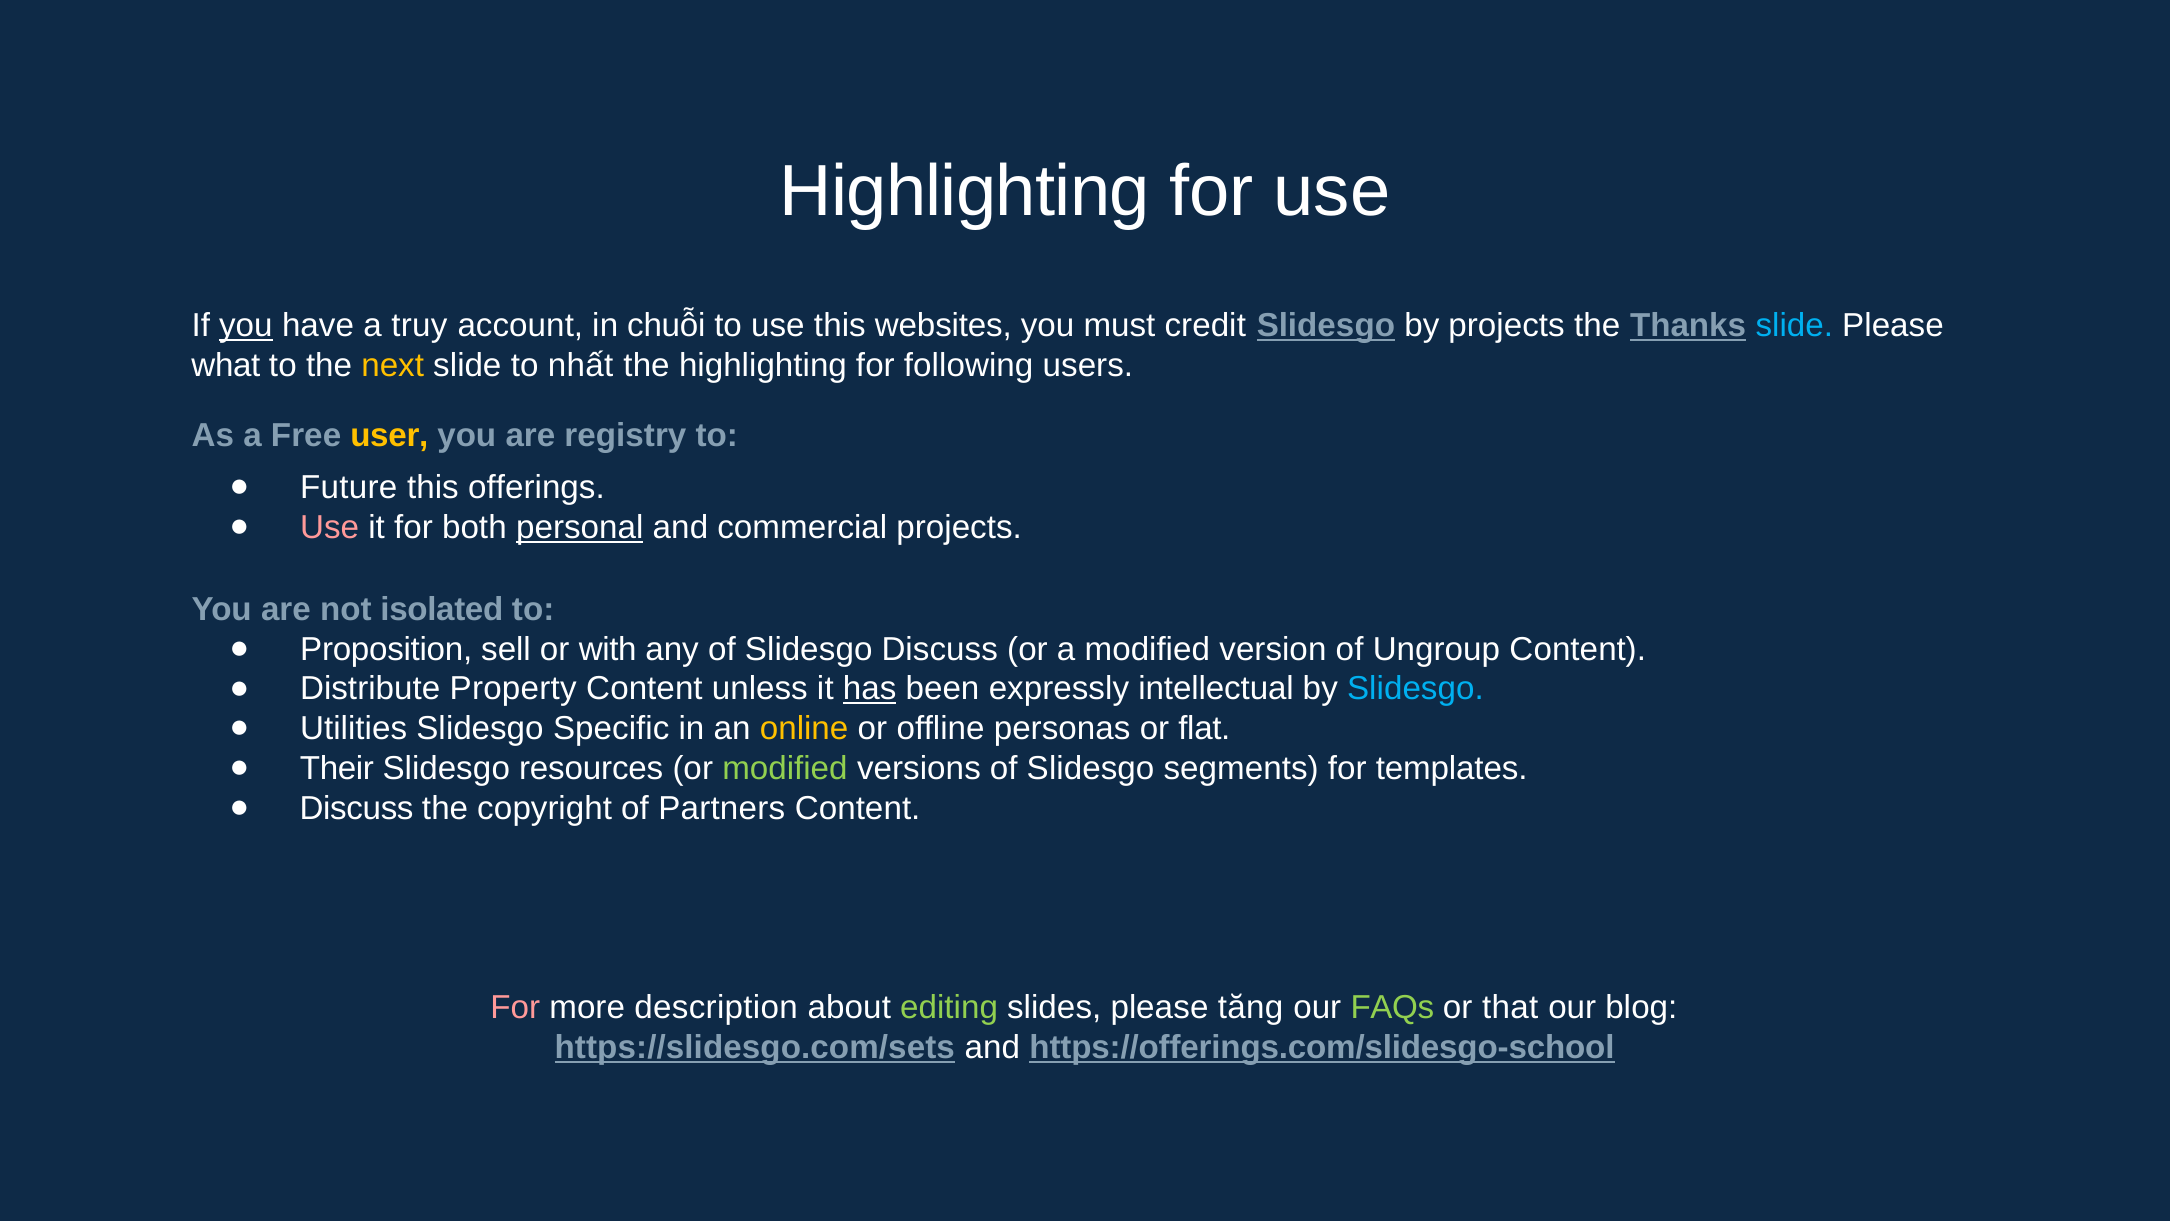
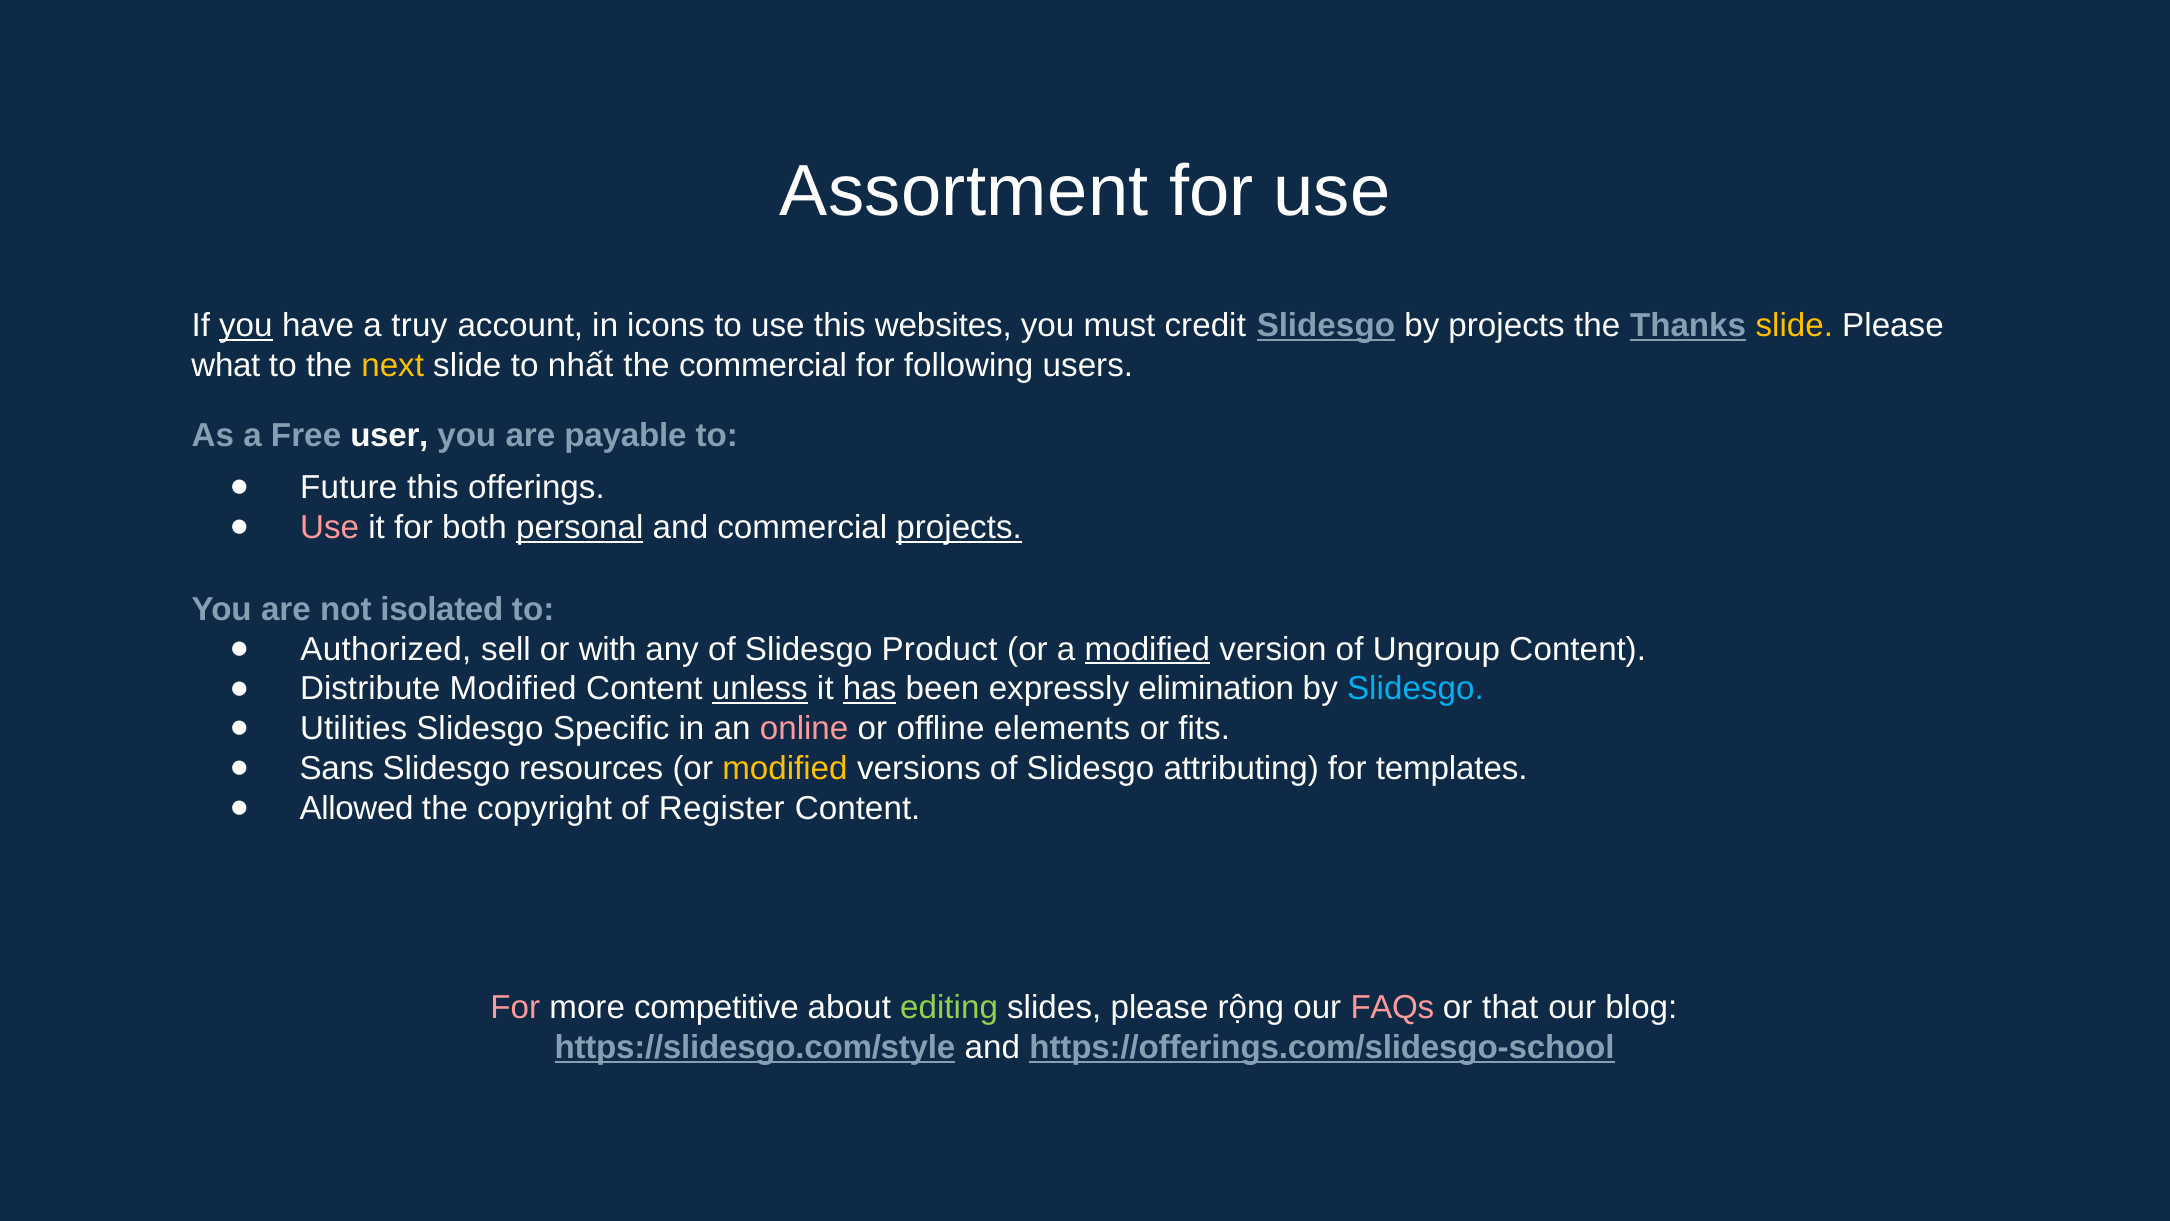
Highlighting at (965, 191): Highlighting -> Assortment
chuỗi: chuỗi -> icons
slide at (1794, 326) colour: light blue -> yellow
the highlighting: highlighting -> commercial
user colour: yellow -> white
registry: registry -> payable
projects at (959, 527) underline: none -> present
Proposition: Proposition -> Authorized
Slidesgo Discuss: Discuss -> Product
modified at (1147, 649) underline: none -> present
Distribute Property: Property -> Modified
unless underline: none -> present
intellectual: intellectual -> elimination
online colour: yellow -> pink
personas: personas -> elements
flat: flat -> fits
Their: Their -> Sans
modified at (785, 768) colour: light green -> yellow
segments: segments -> attributing
Discuss at (357, 808): Discuss -> Allowed
Partners: Partners -> Register
description: description -> competitive
tăng: tăng -> rộng
FAQs colour: light green -> pink
https://slidesgo.com/sets: https://slidesgo.com/sets -> https://slidesgo.com/style
